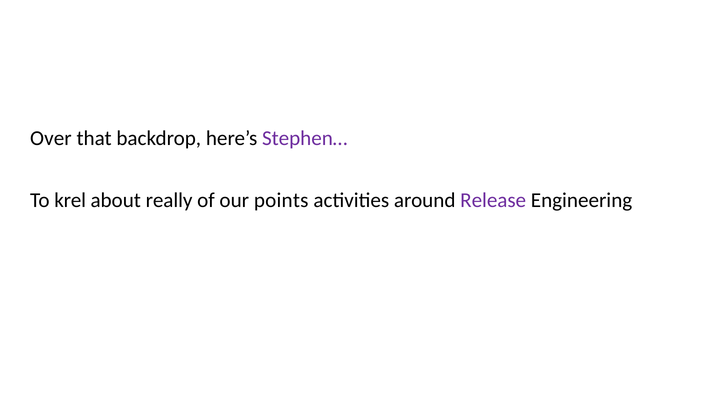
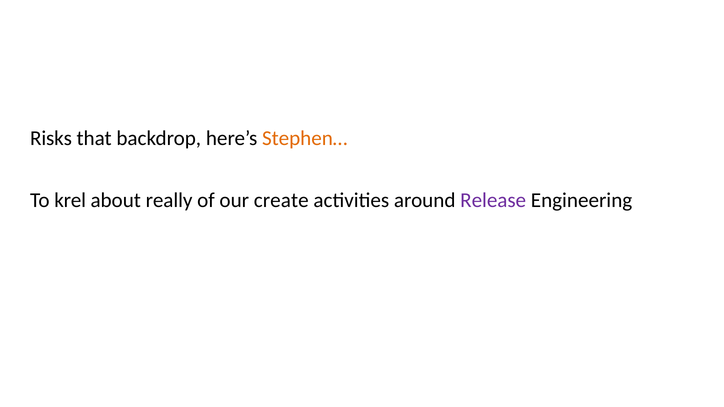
Over: Over -> Risks
Stephen… colour: purple -> orange
points: points -> create
